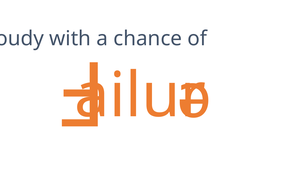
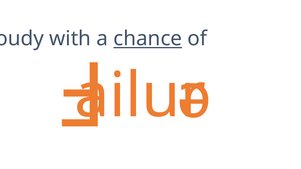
chance underline: none -> present
